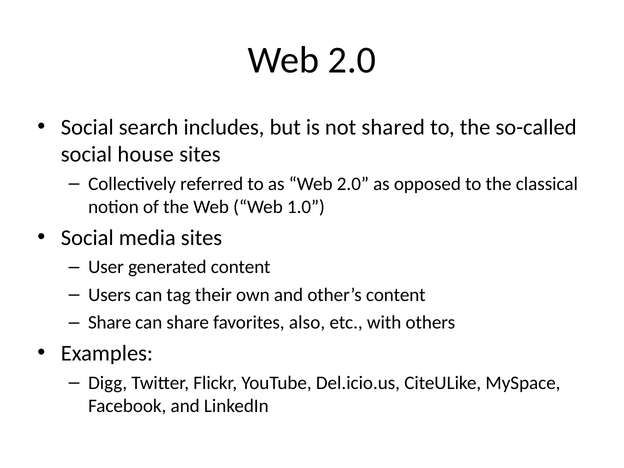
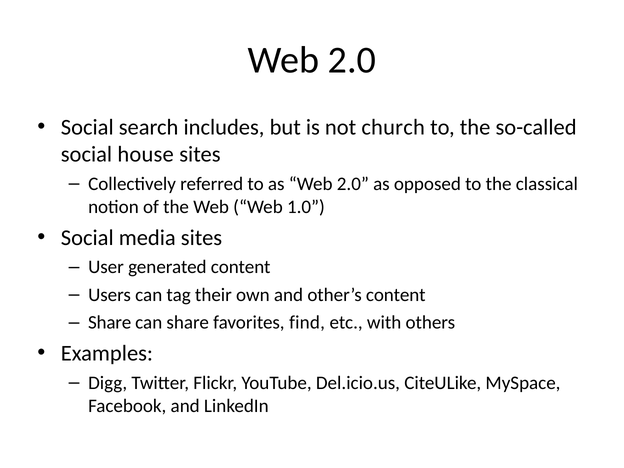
shared: shared -> church
also: also -> find
